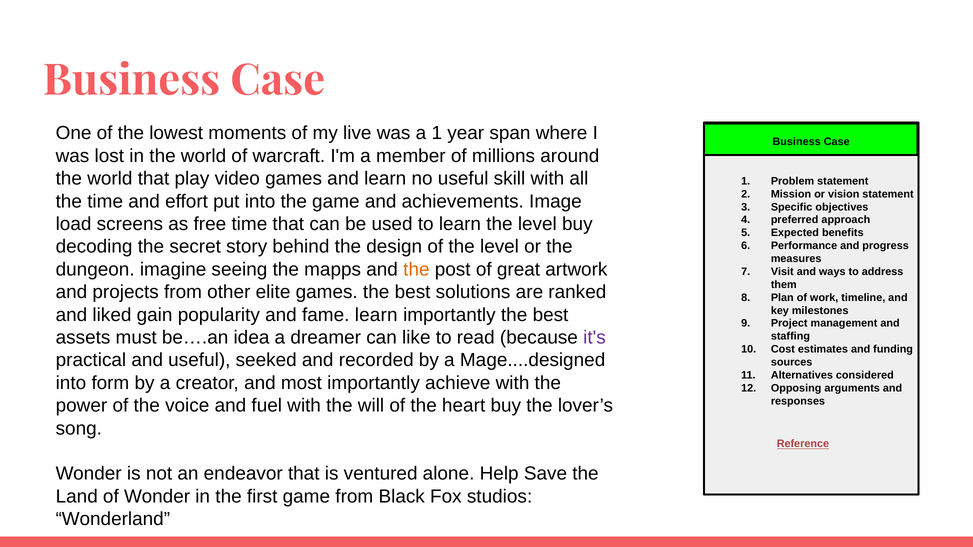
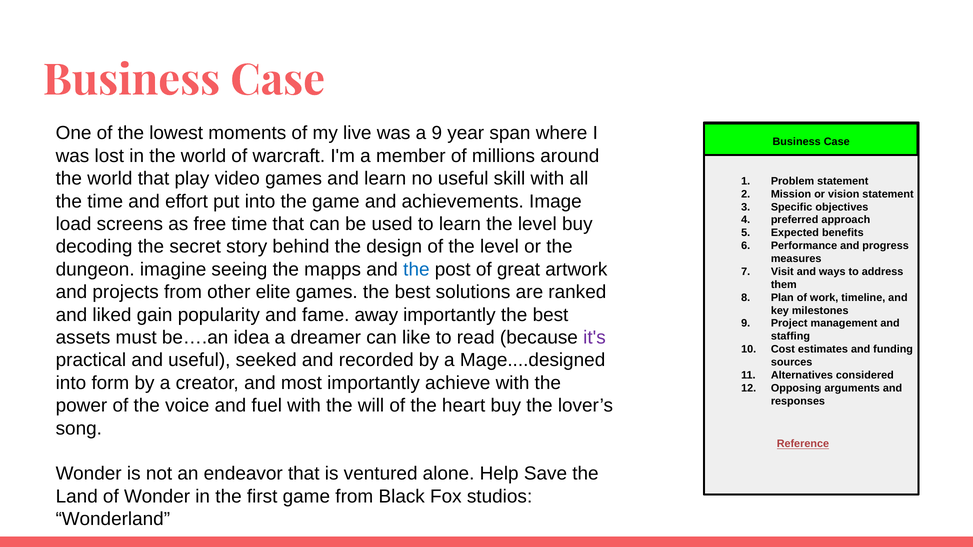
a 1: 1 -> 9
the at (416, 270) colour: orange -> blue
fame learn: learn -> away
